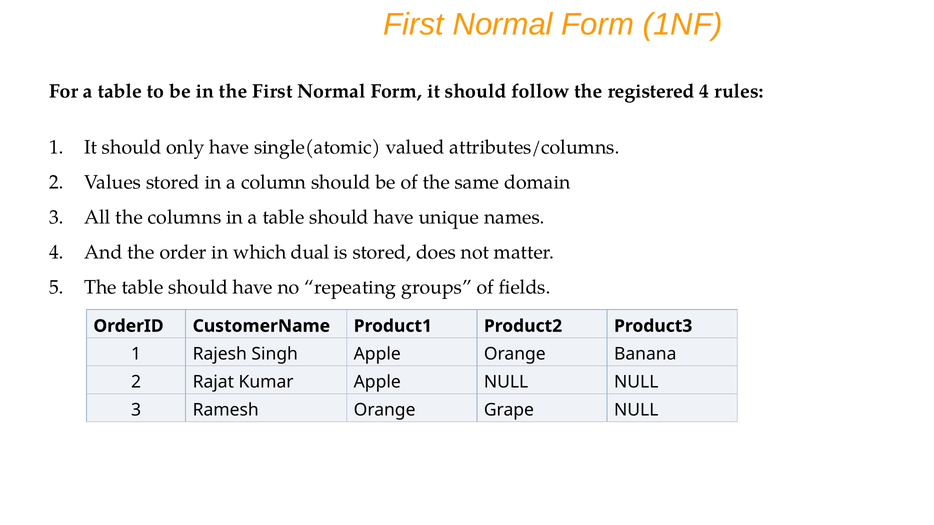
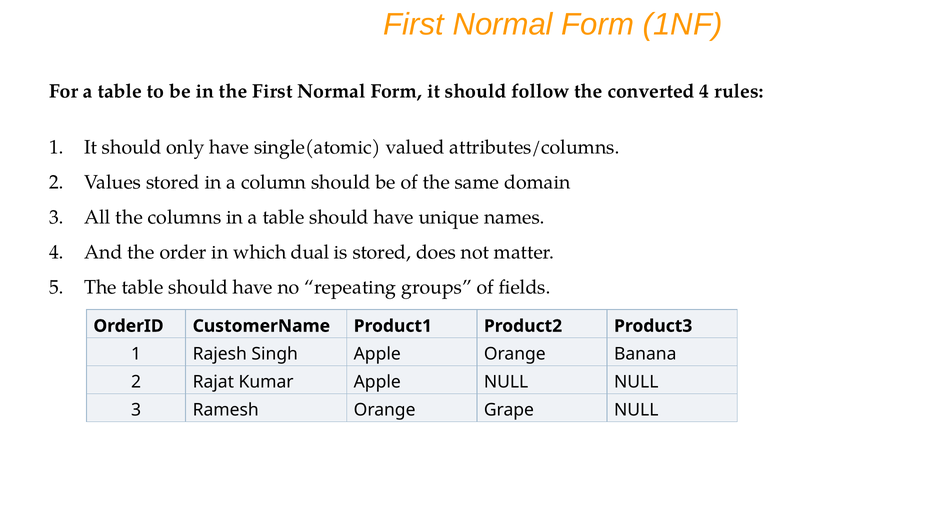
registered: registered -> converted
